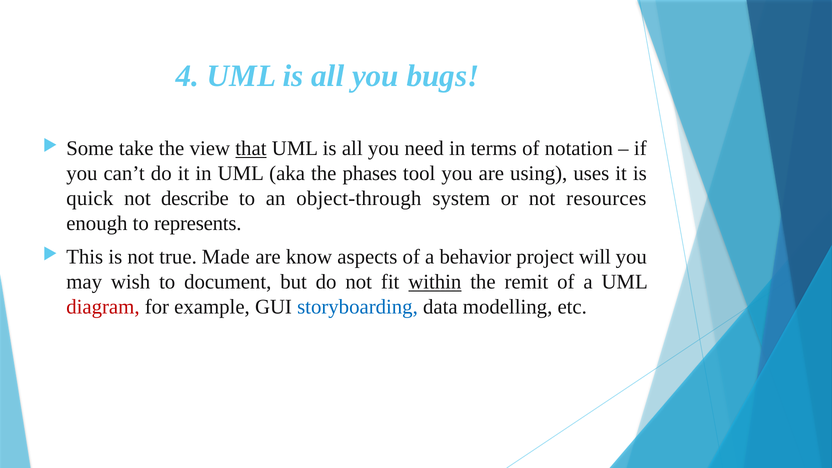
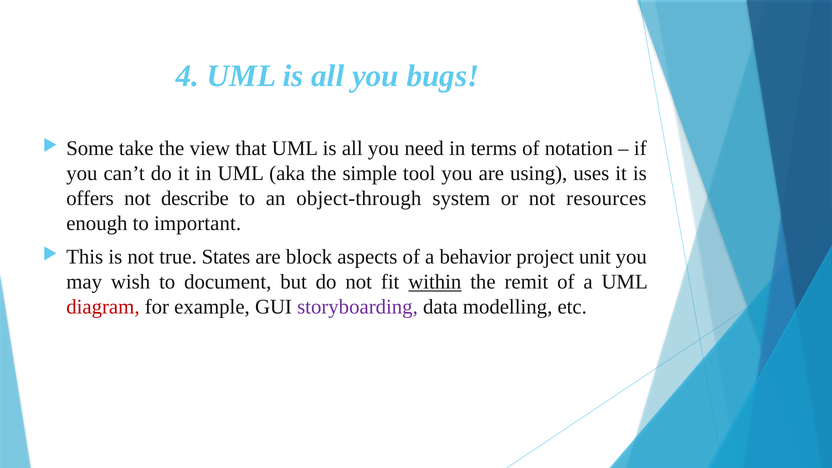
that underline: present -> none
phases: phases -> simple
quick: quick -> offers
represents: represents -> important
Made: Made -> States
know: know -> block
will: will -> unit
storyboarding colour: blue -> purple
